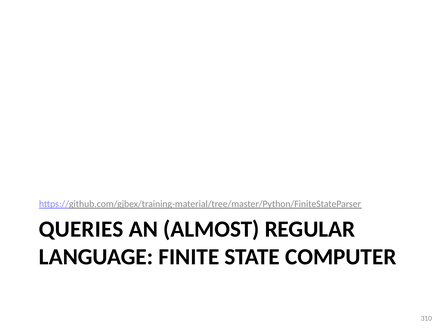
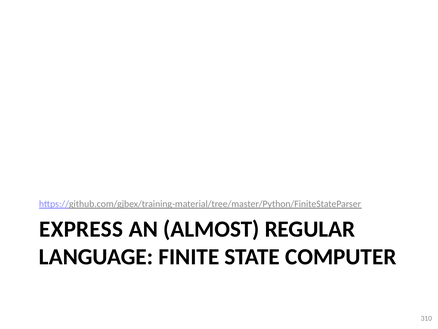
QUERIES: QUERIES -> EXPRESS
